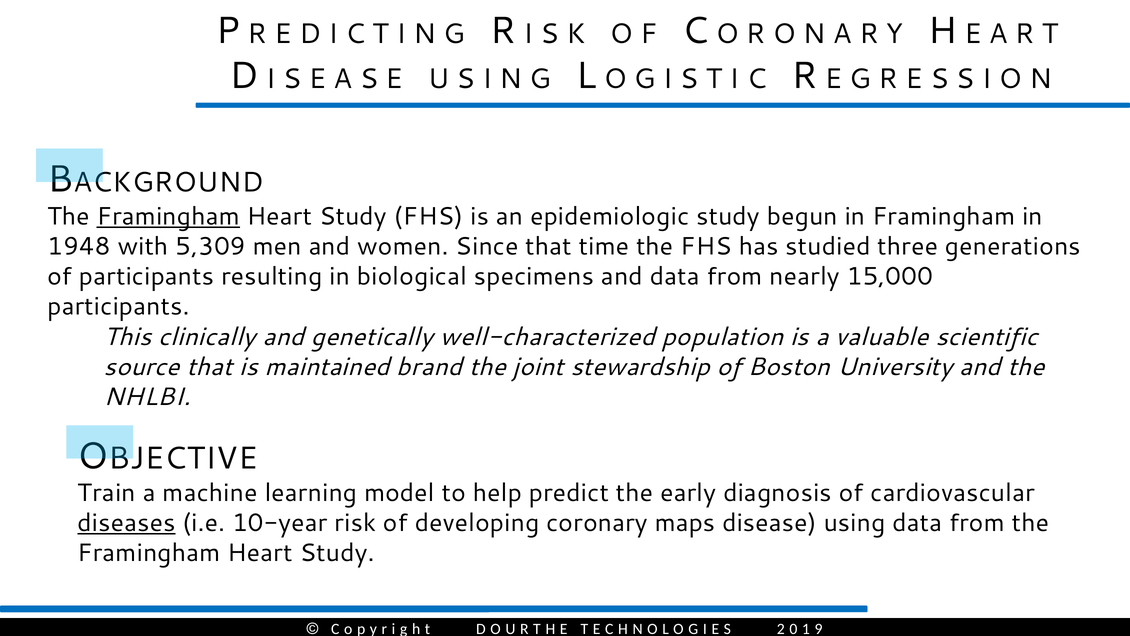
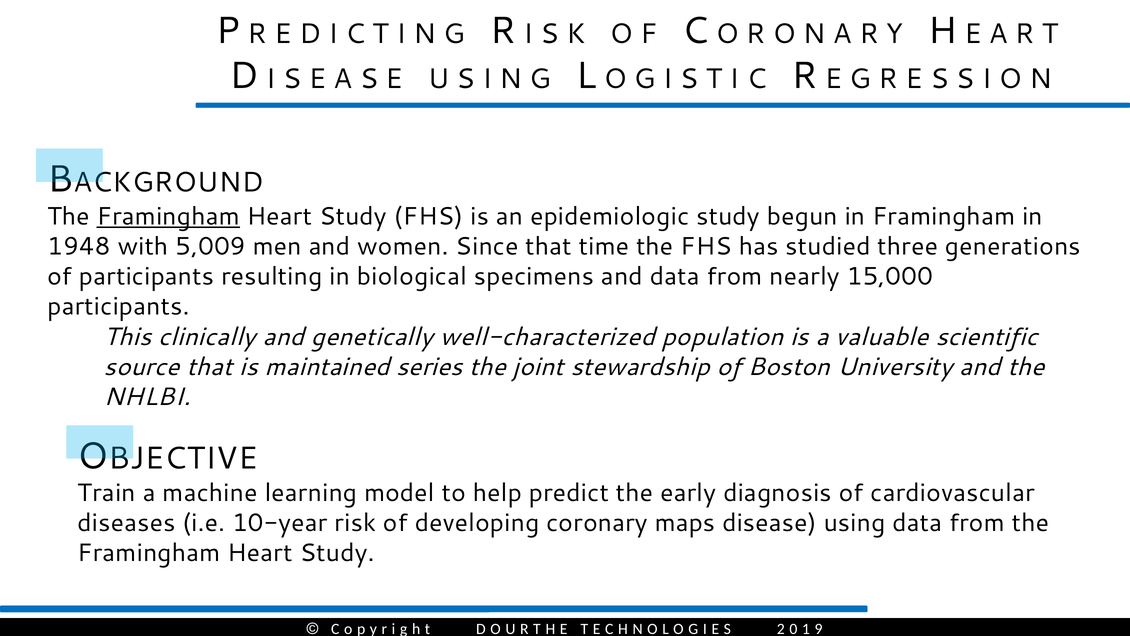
5,309: 5,309 -> 5,009
brand: brand -> series
diseases underline: present -> none
